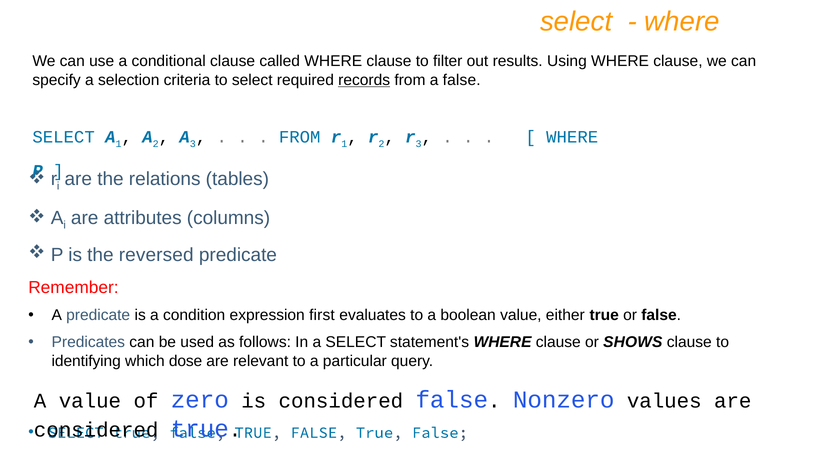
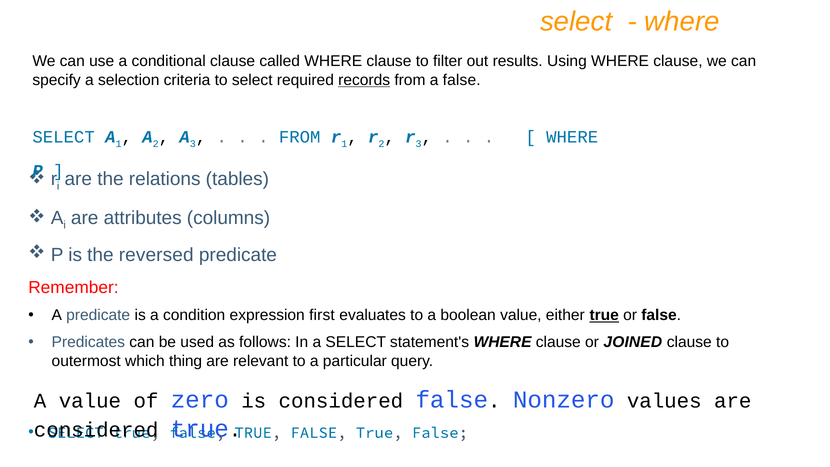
true at (604, 315) underline: none -> present
SHOWS: SHOWS -> JOINED
identifying: identifying -> outermost
dose: dose -> thing
